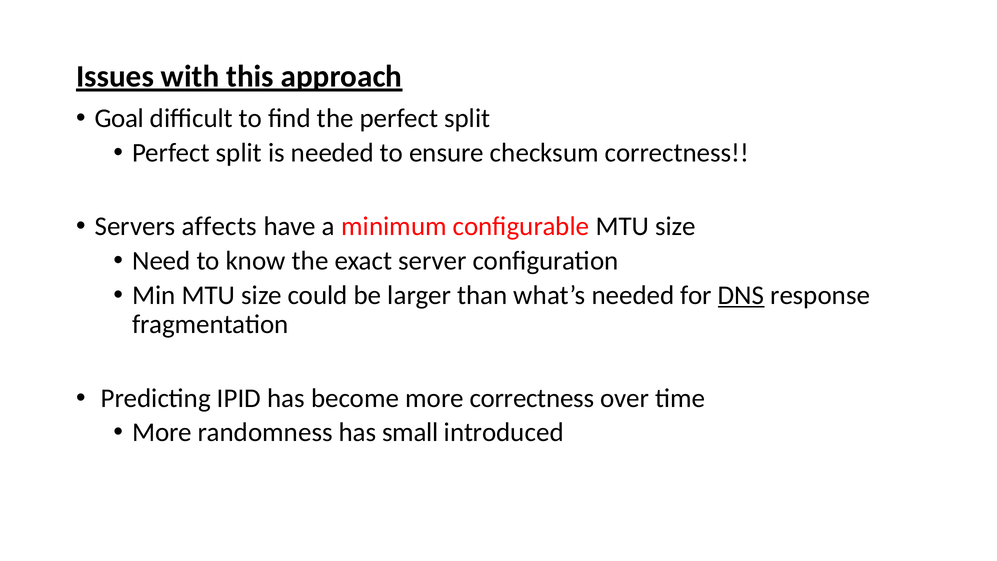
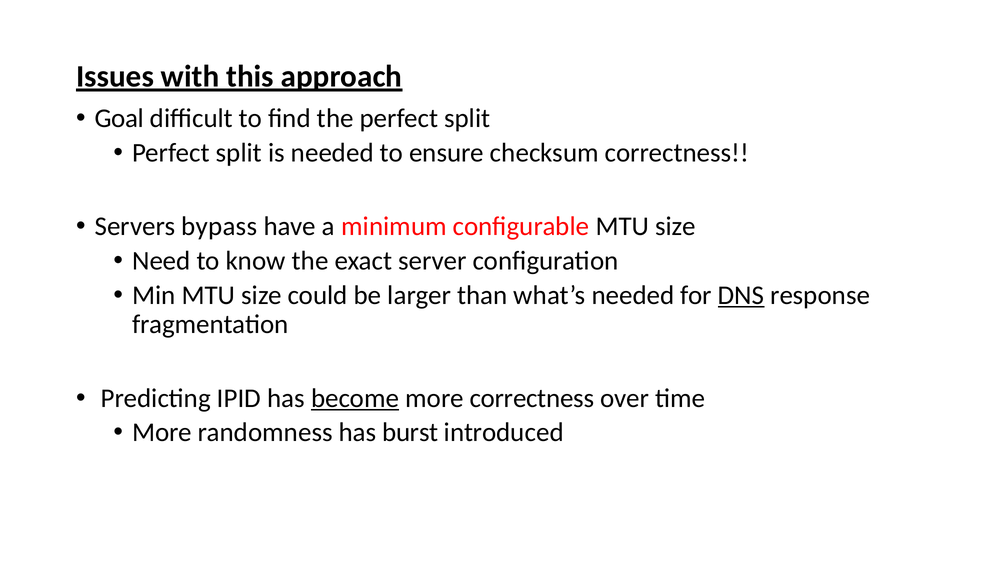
affects: affects -> bypass
become underline: none -> present
small: small -> burst
